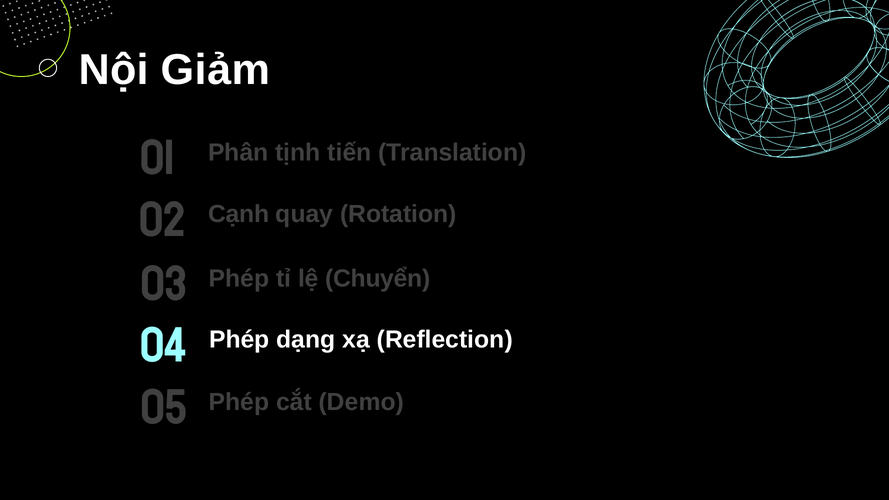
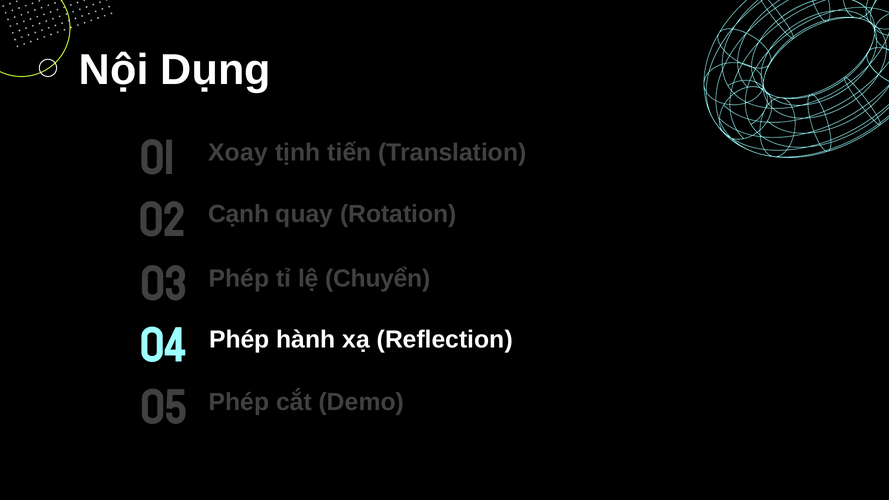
Giảm: Giảm -> Dụng
Phân: Phân -> Xoay
dạng: dạng -> hành
